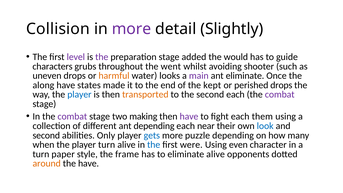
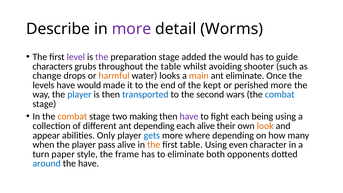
Collision: Collision -> Describe
Slightly: Slightly -> Worms
the went: went -> table
uneven: uneven -> change
main colour: purple -> orange
along: along -> levels
have states: states -> would
perished drops: drops -> more
transported colour: orange -> blue
second each: each -> wars
combat at (280, 95) colour: purple -> blue
combat at (72, 117) colour: purple -> orange
them: them -> being
each near: near -> alive
look colour: blue -> orange
second at (46, 135): second -> appear
puzzle: puzzle -> where
player turn: turn -> pass
the at (154, 145) colour: blue -> orange
first were: were -> table
eliminate alive: alive -> both
around colour: orange -> blue
